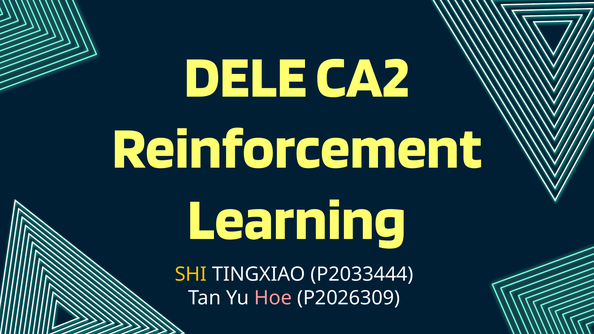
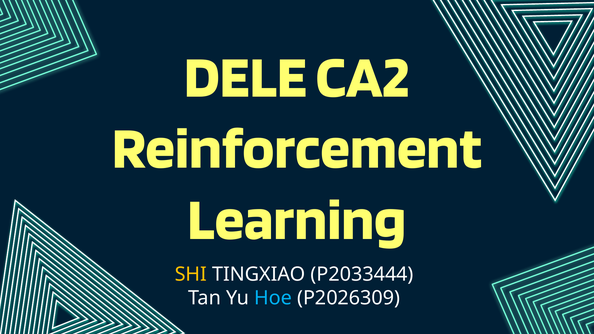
Hoe colour: pink -> light blue
